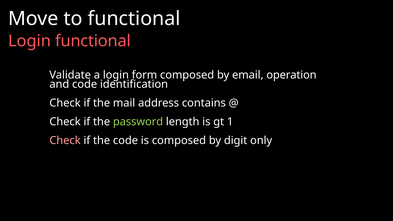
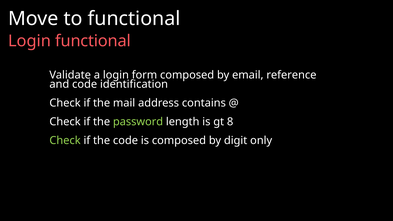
operation: operation -> reference
1: 1 -> 8
Check at (65, 140) colour: pink -> light green
